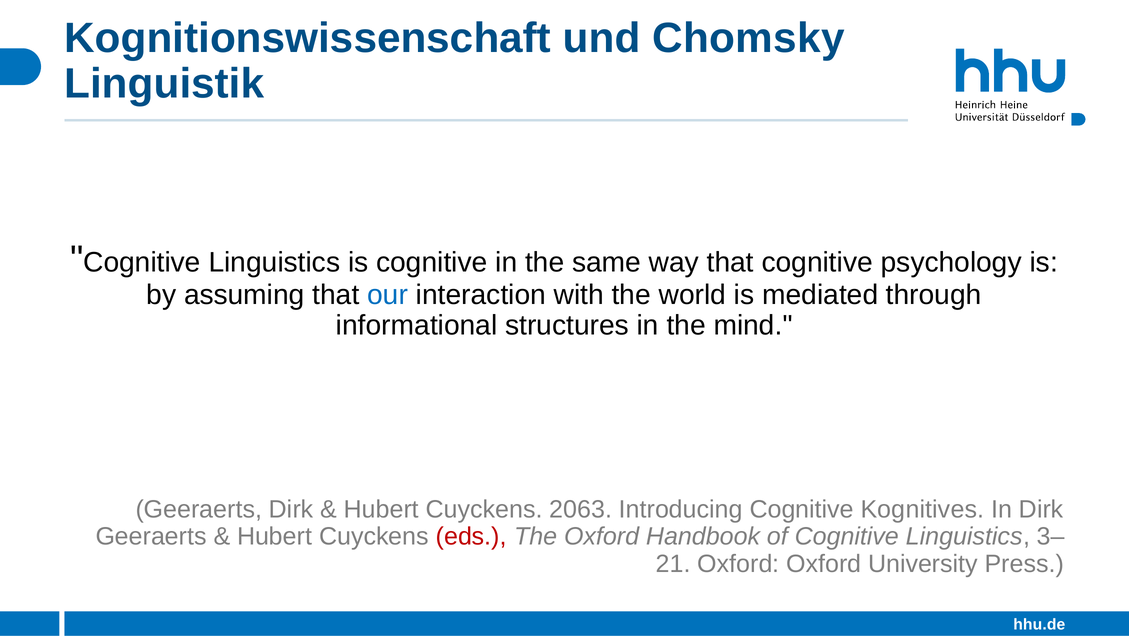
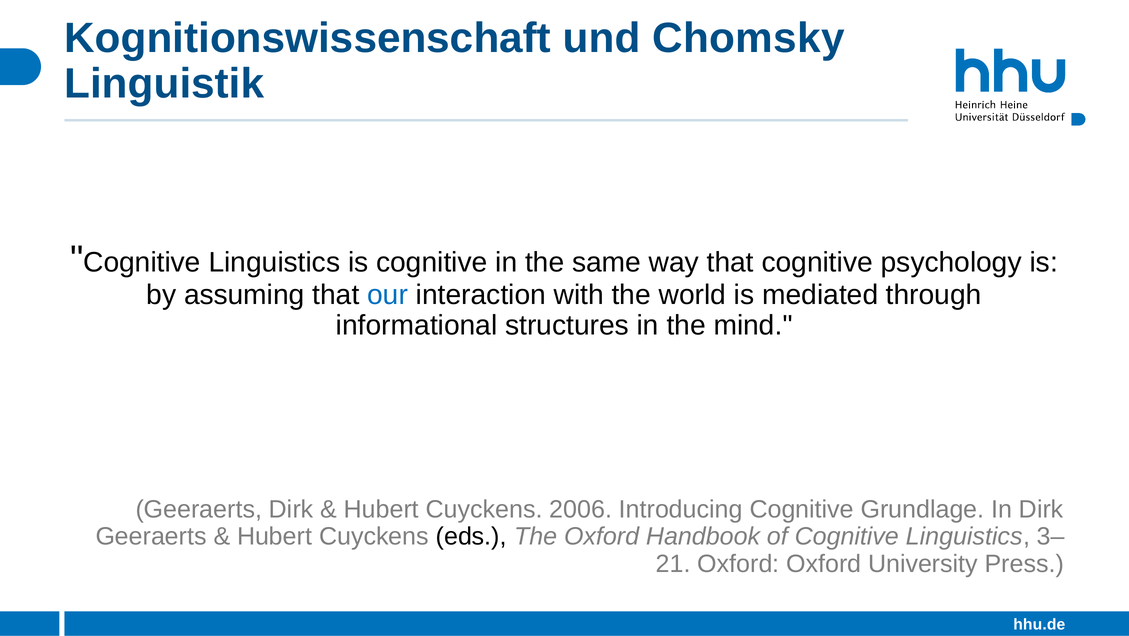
2063: 2063 -> 2006
Kognitives: Kognitives -> Grundlage
eds colour: red -> black
